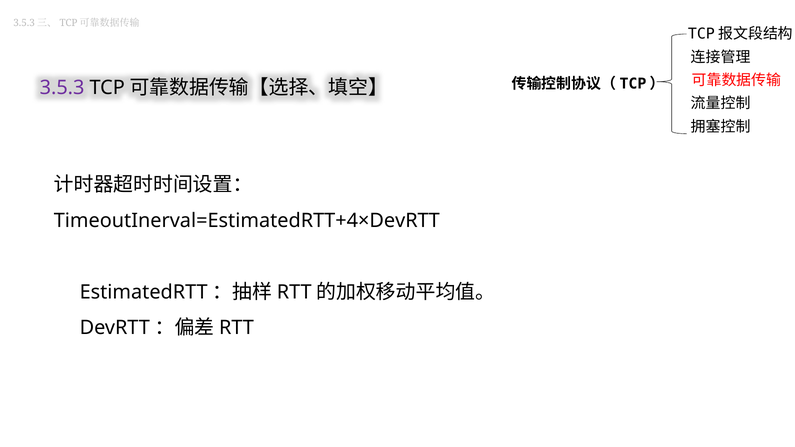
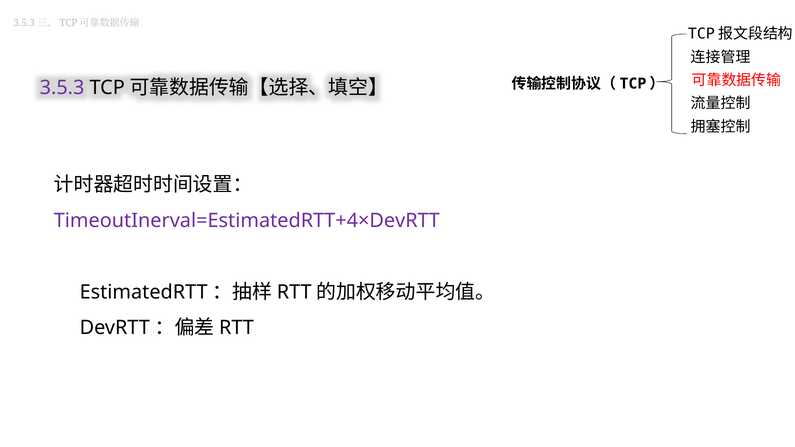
TimeoutInerval=EstimatedRTT+4×DevRTT colour: black -> purple
